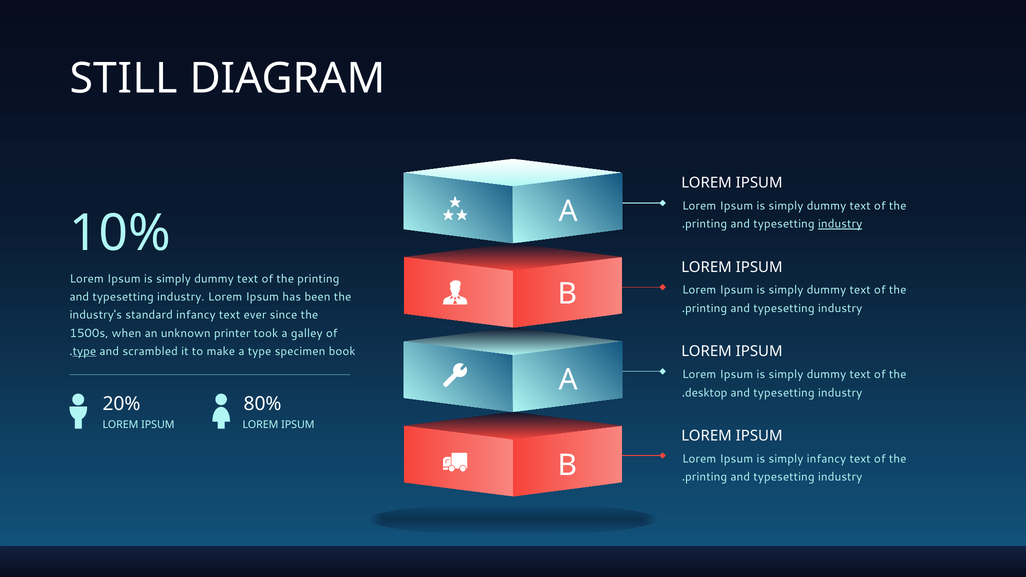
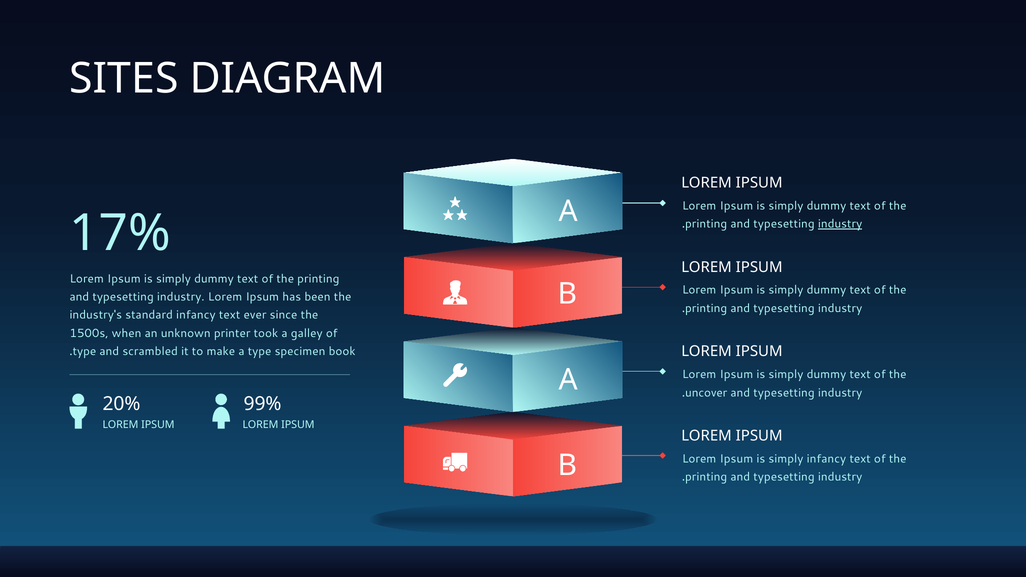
STILL: STILL -> SITES
10%: 10% -> 17%
type at (84, 351) underline: present -> none
desktop: desktop -> uncover
80%: 80% -> 99%
